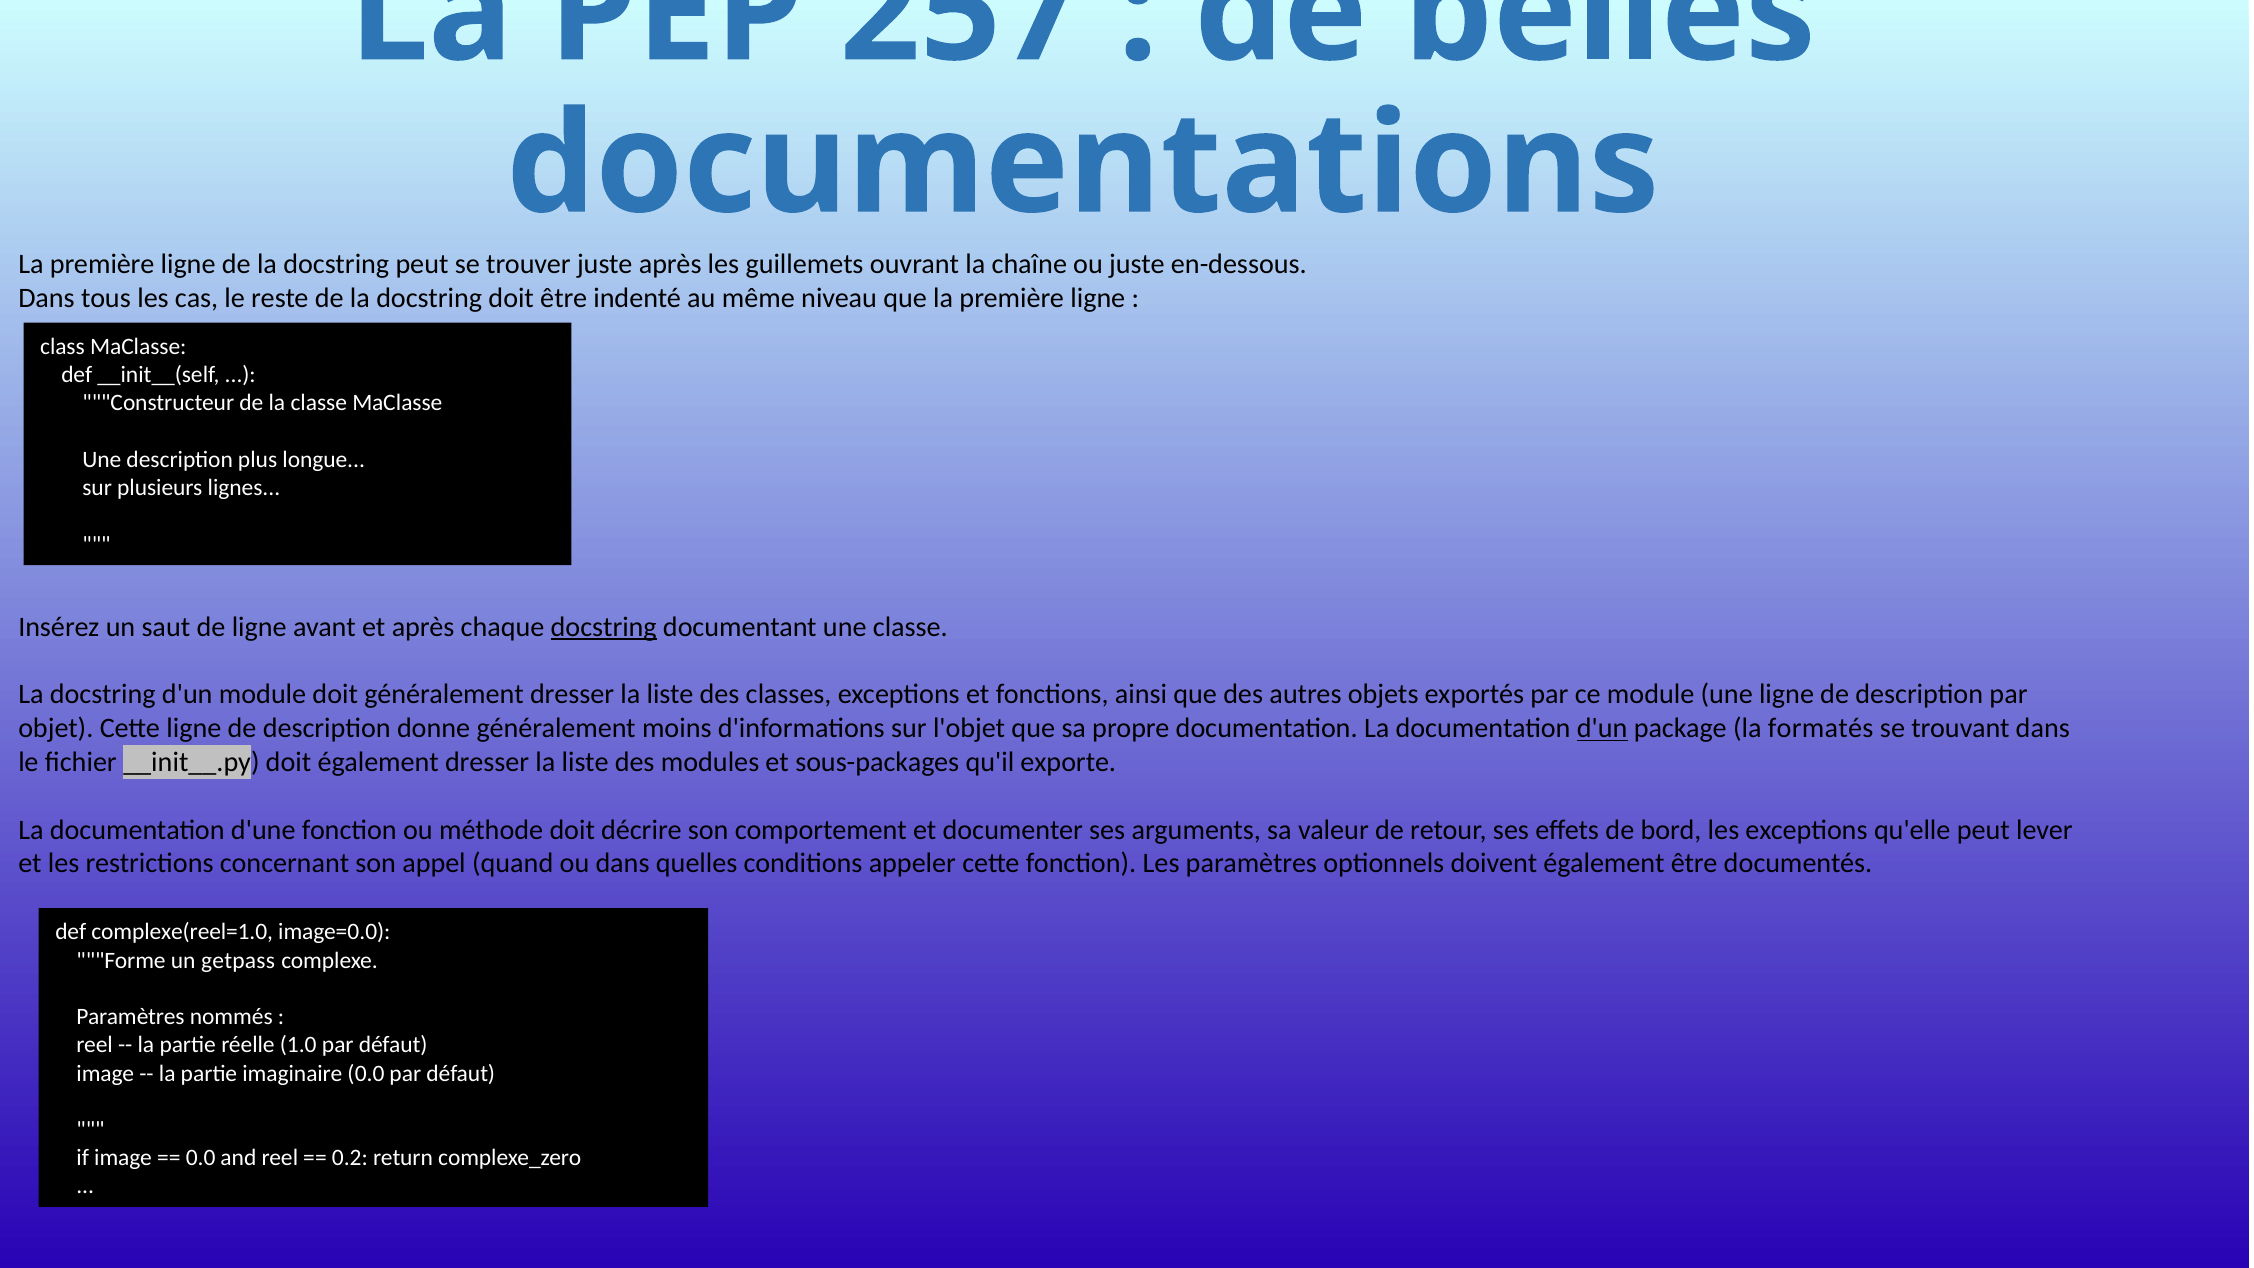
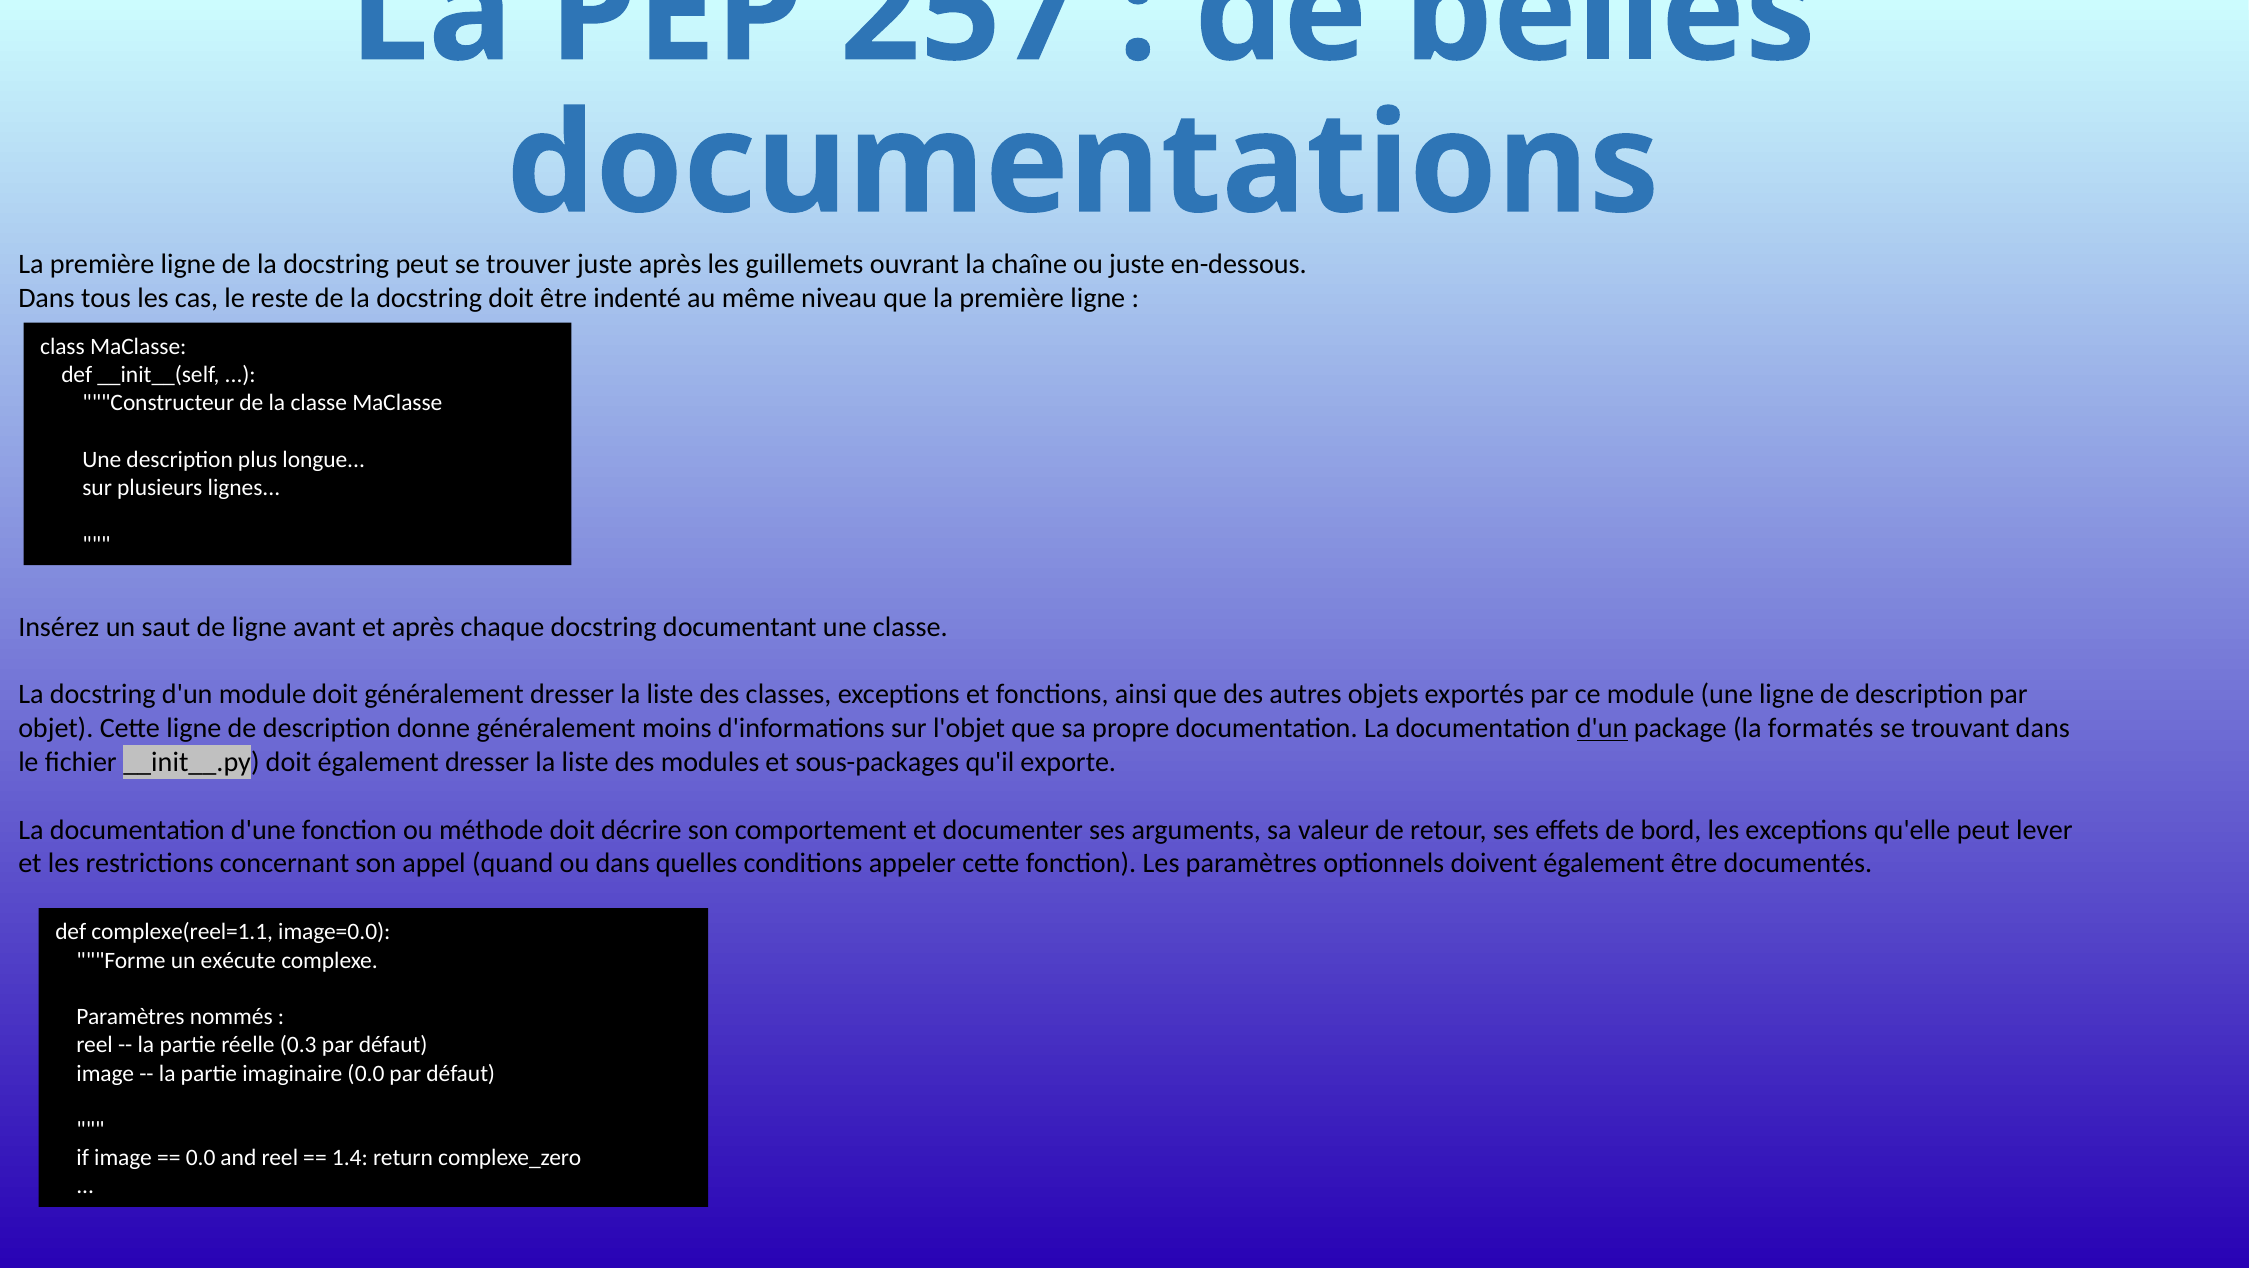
docstring at (604, 627) underline: present -> none
complexe(reel=1.0: complexe(reel=1.0 -> complexe(reel=1.1
getpass: getpass -> exécute
1.0: 1.0 -> 0.3
0.2: 0.2 -> 1.4
